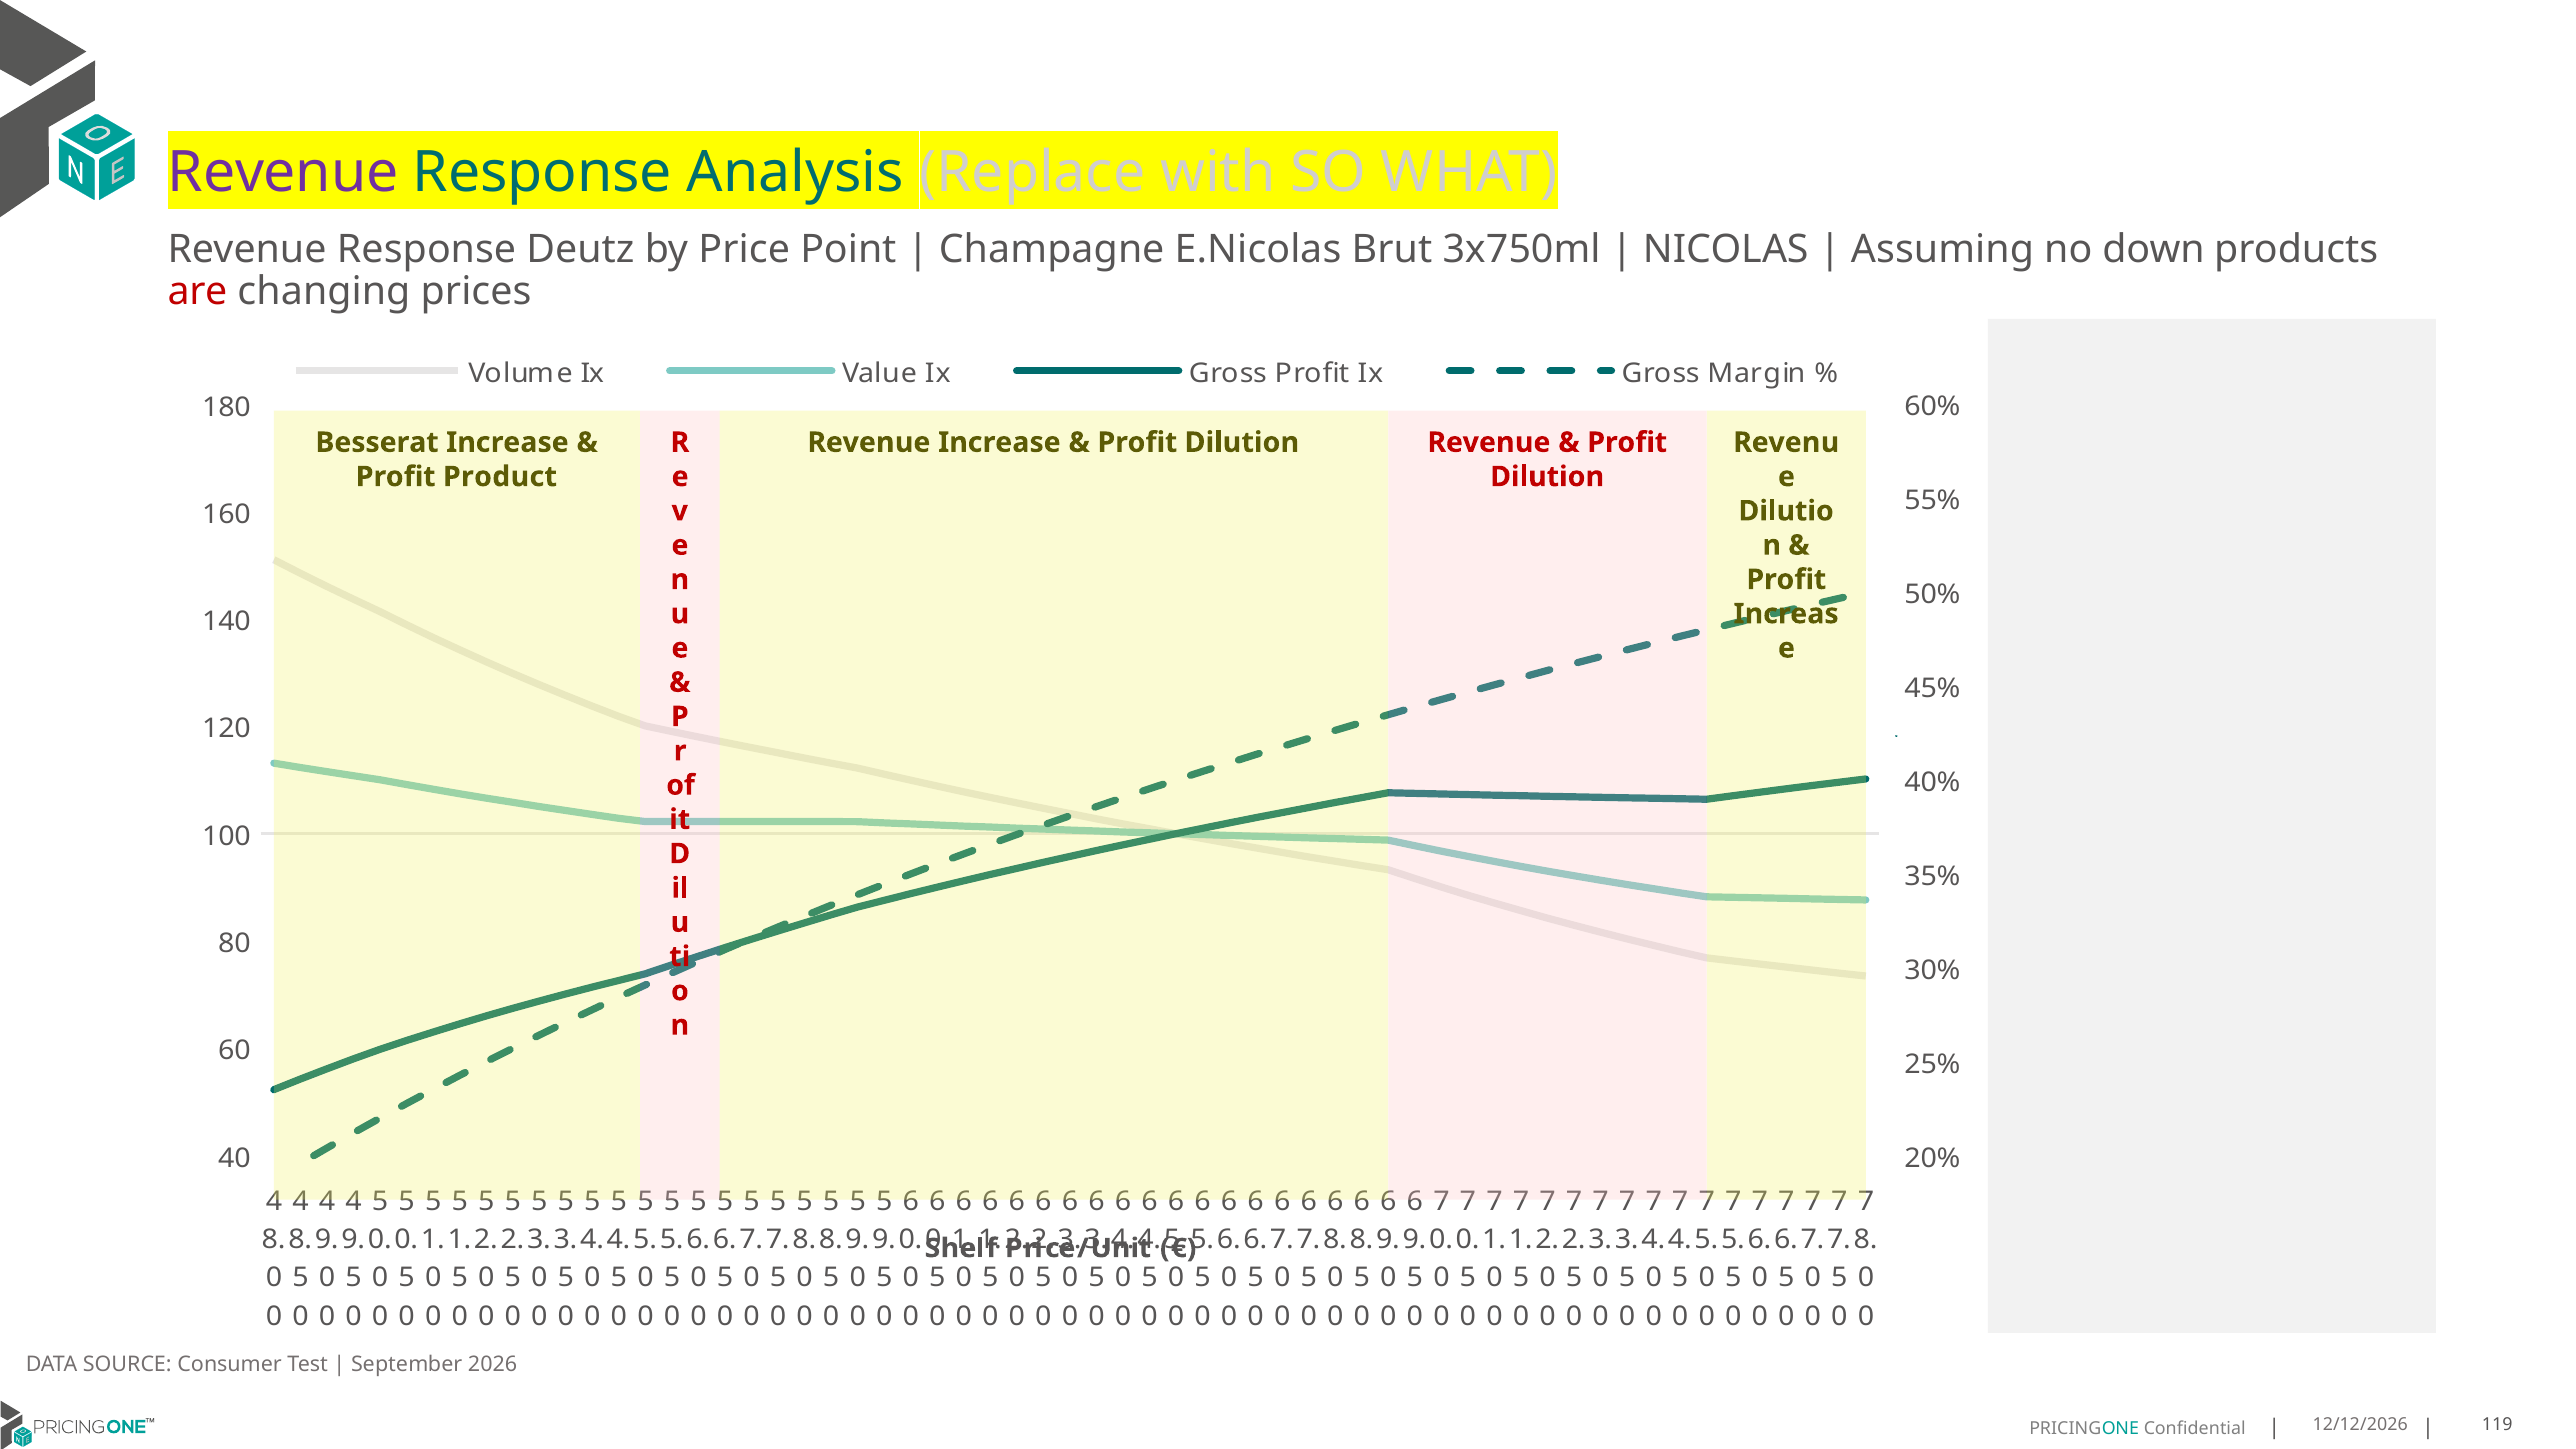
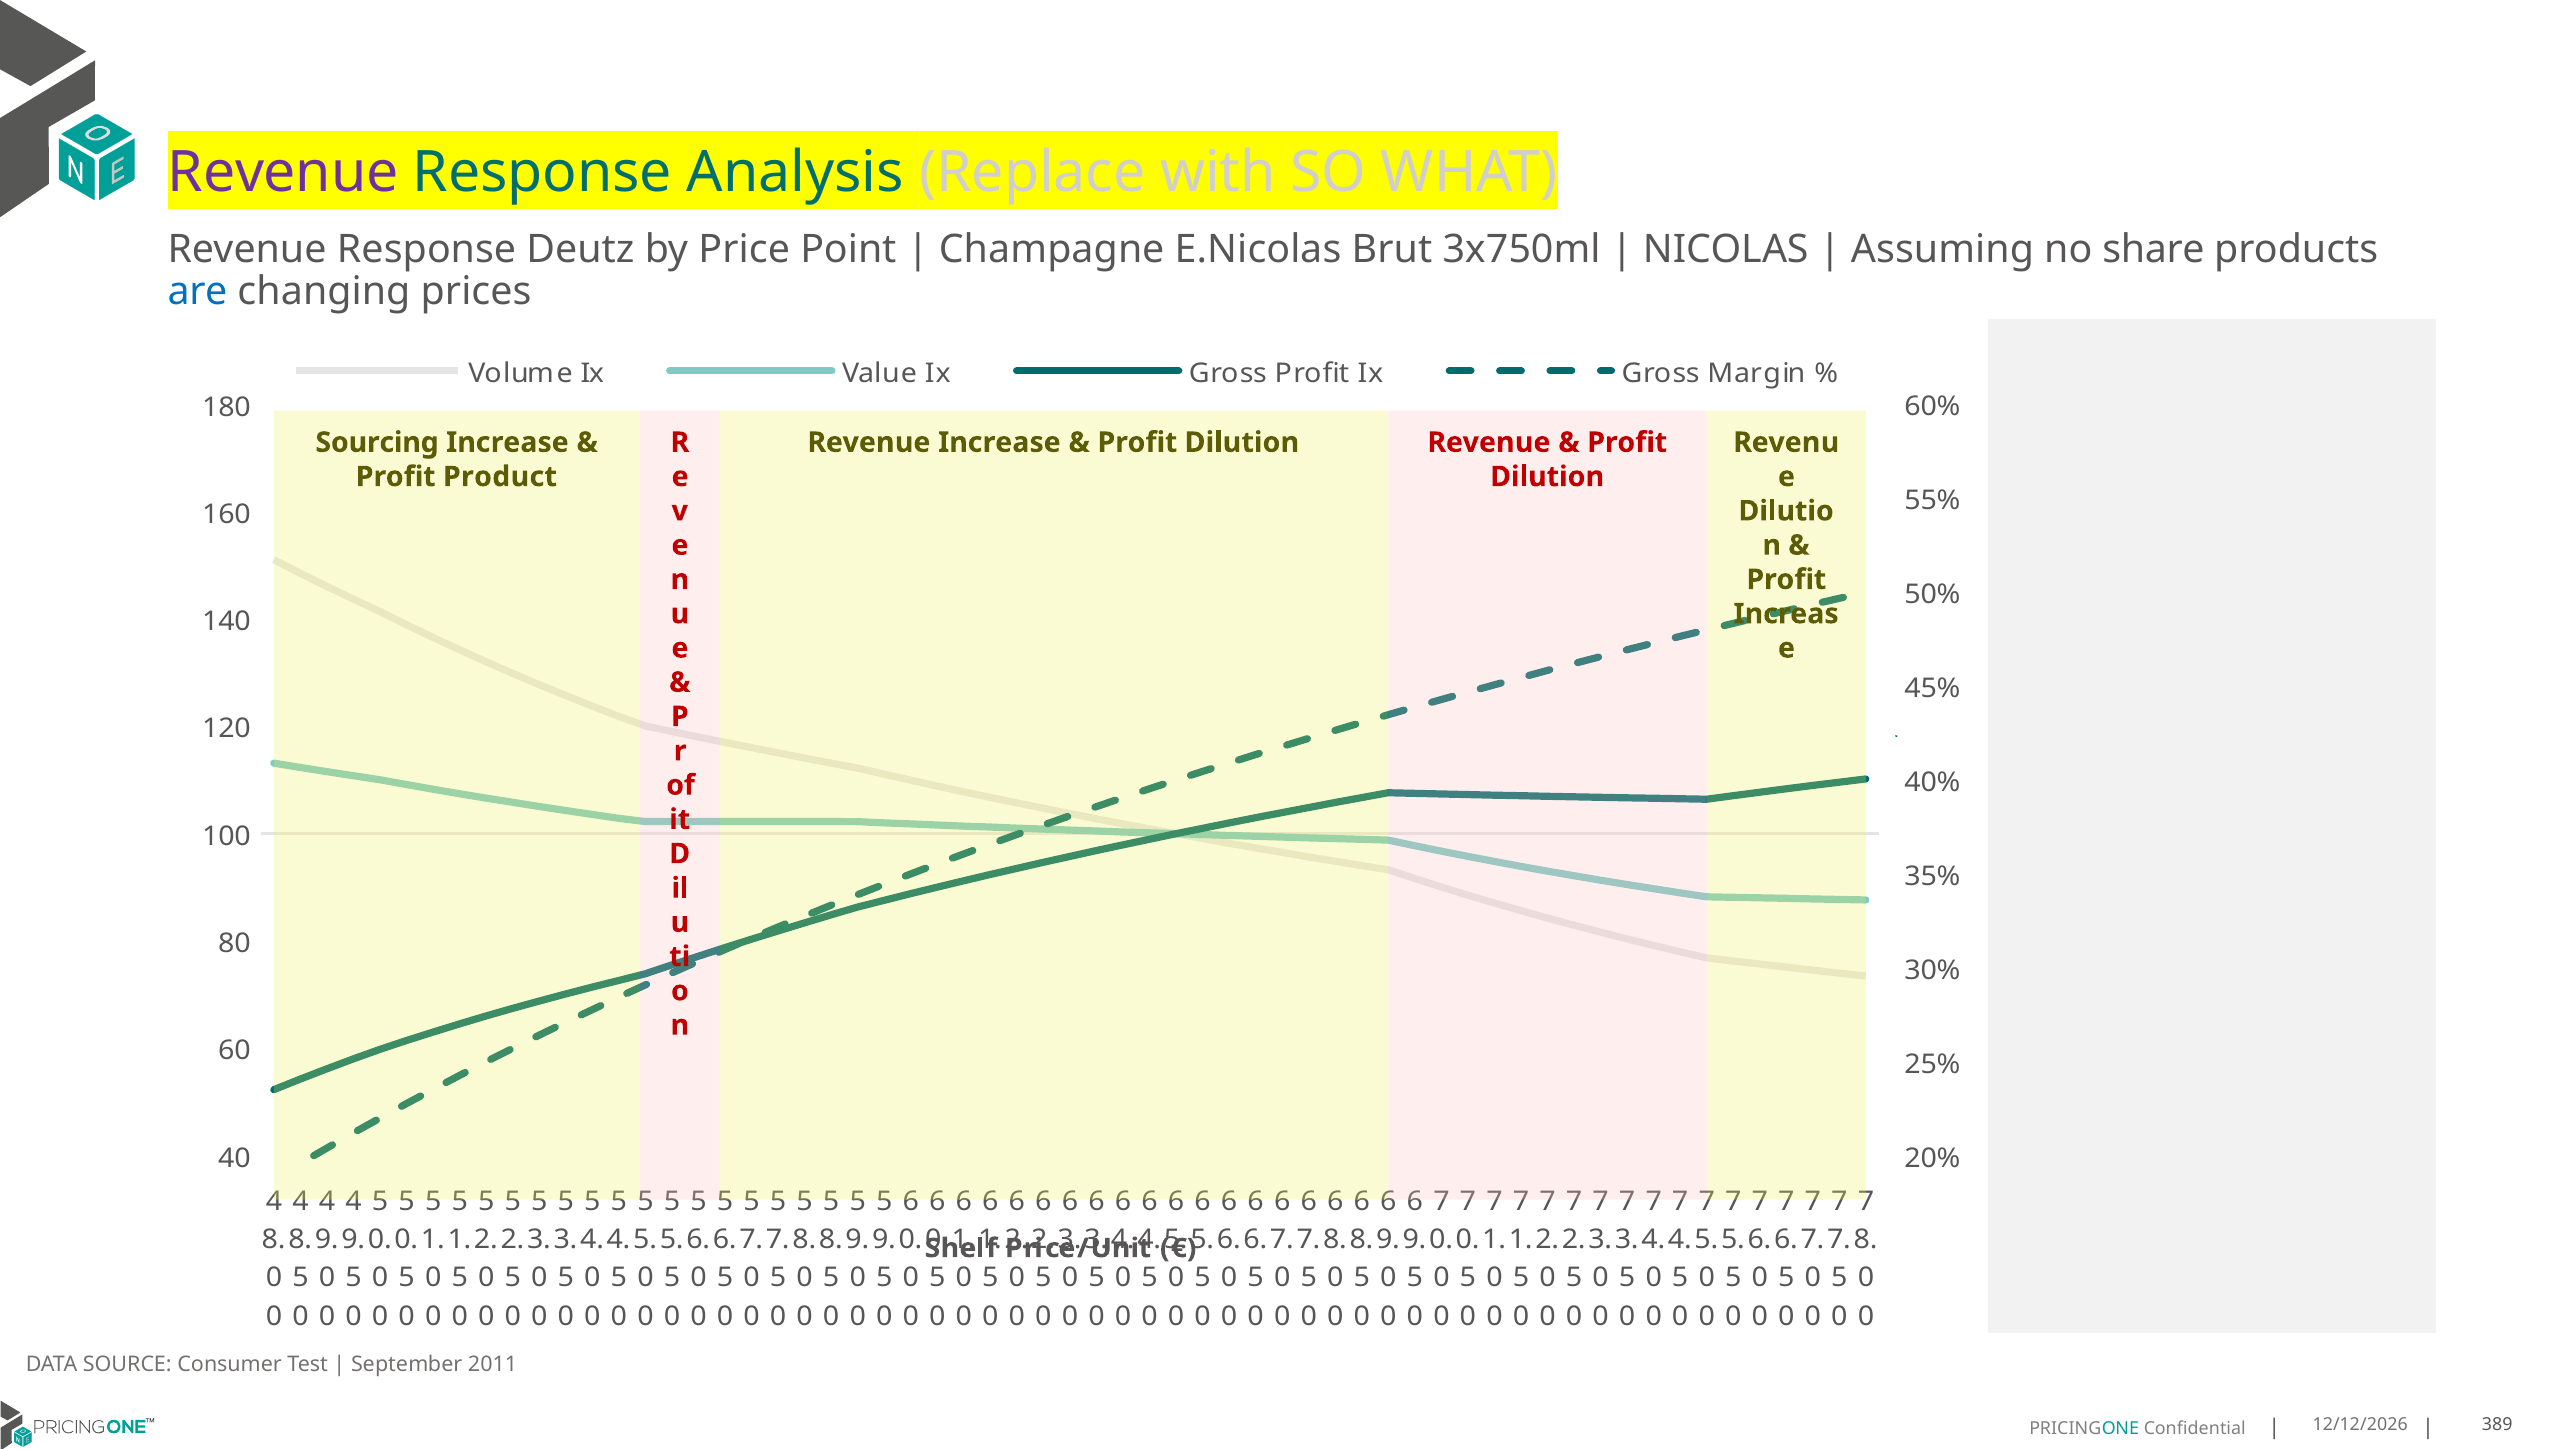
down: down -> share
are colour: red -> blue
Besserat: Besserat -> Sourcing
2026: 2026 -> 2011
119: 119 -> 389
